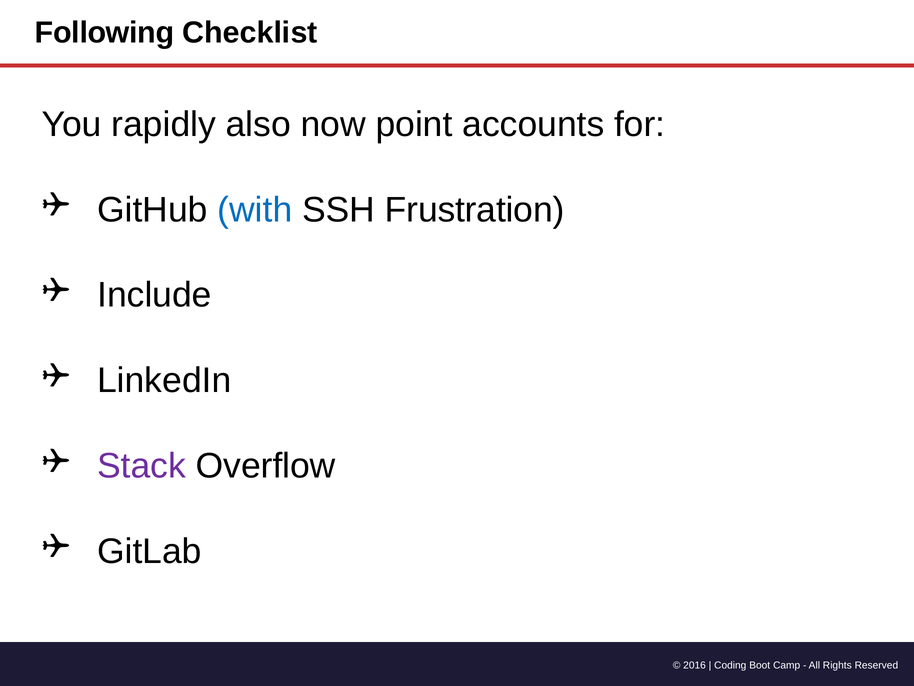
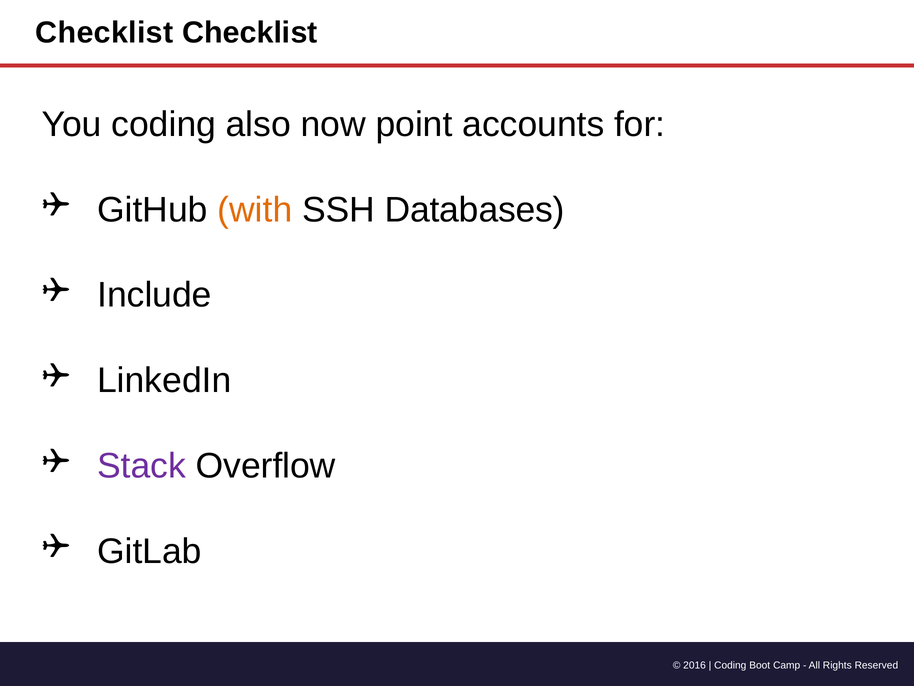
Following at (105, 32): Following -> Checklist
You rapidly: rapidly -> coding
with colour: blue -> orange
Frustration: Frustration -> Databases
